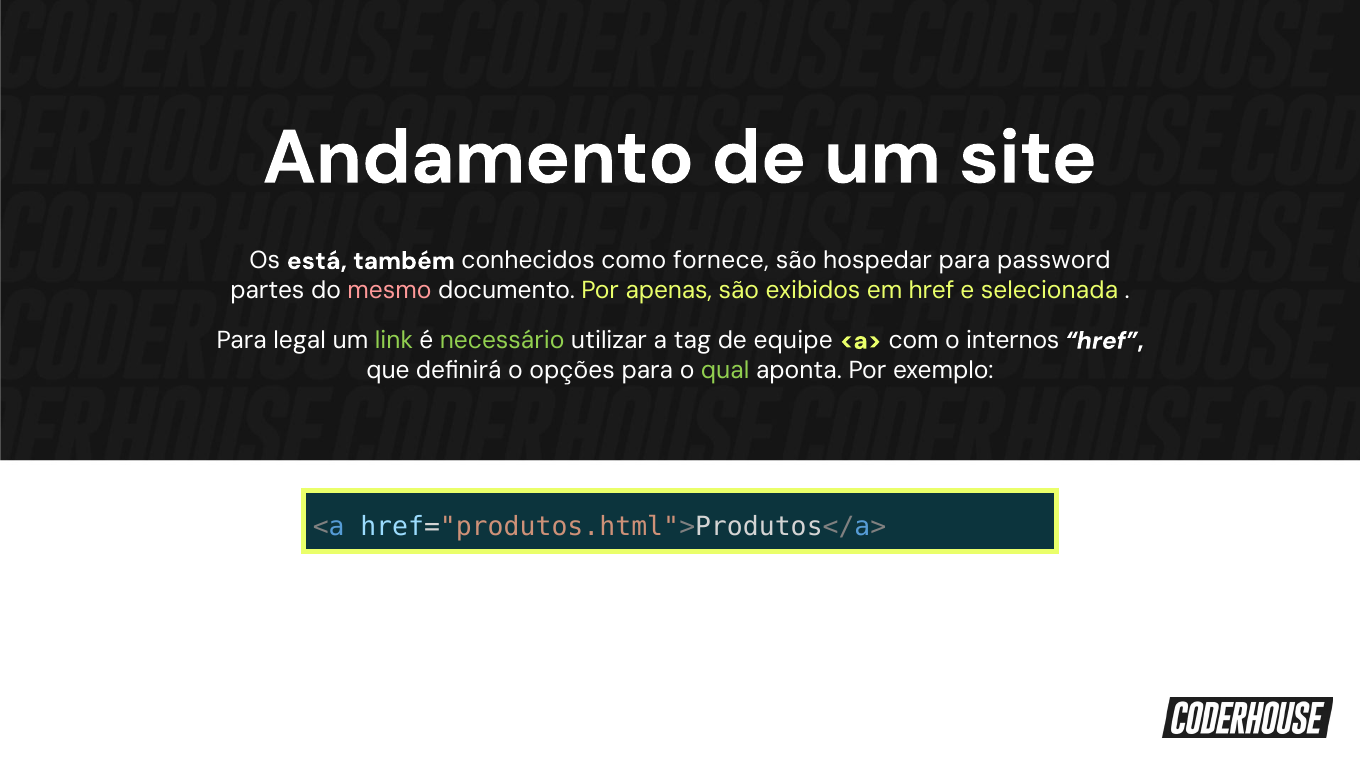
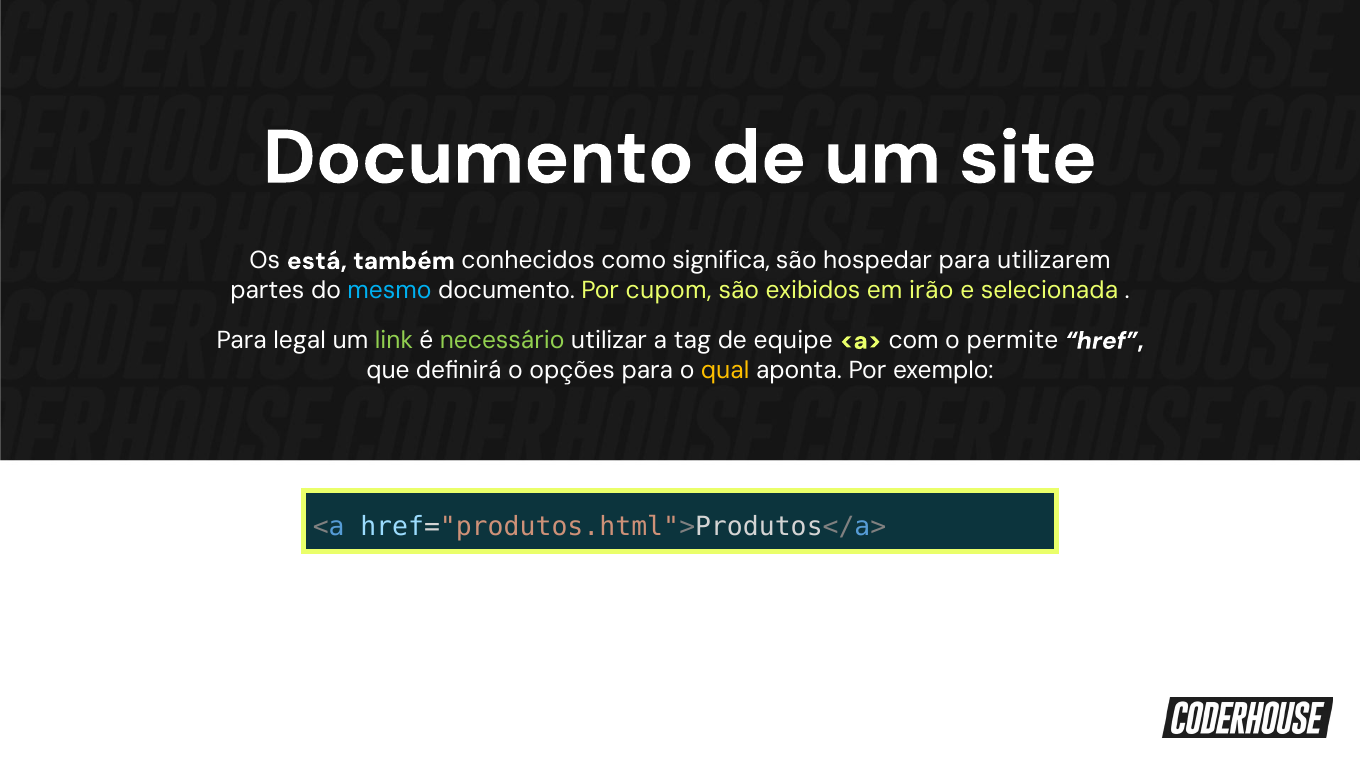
Andamento at (478, 158): Andamento -> Documento
fornece: fornece -> significa
password: password -> utilizarem
mesmo colour: pink -> light blue
apenas: apenas -> cupom
em href: href -> irão
internos: internos -> permite
qual colour: light green -> yellow
